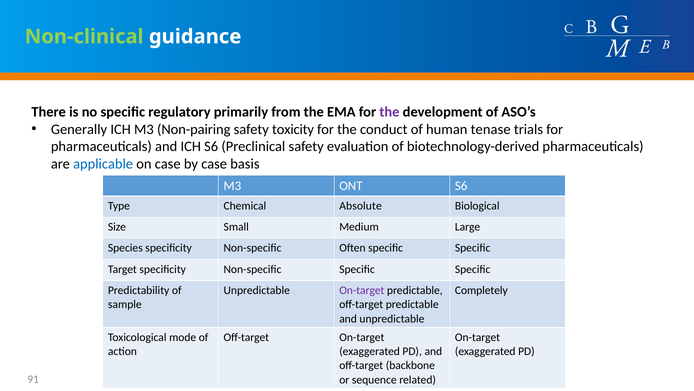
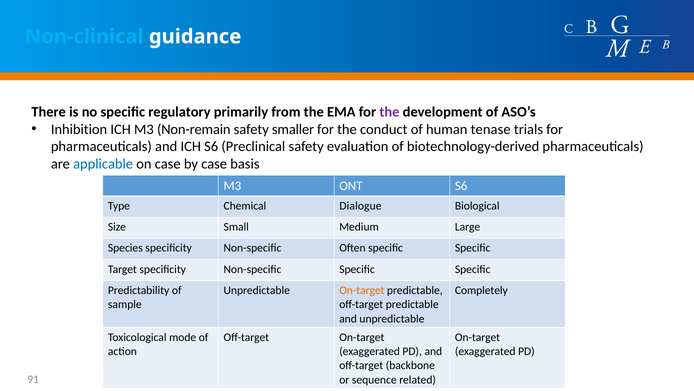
Non-clinical colour: light green -> light blue
Generally: Generally -> Inhibition
Non-pairing: Non-pairing -> Non-remain
toxicity: toxicity -> smaller
Absolute: Absolute -> Dialogue
On-target at (362, 290) colour: purple -> orange
